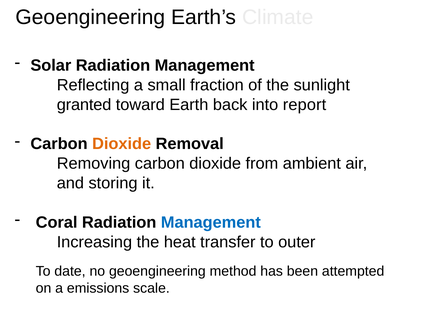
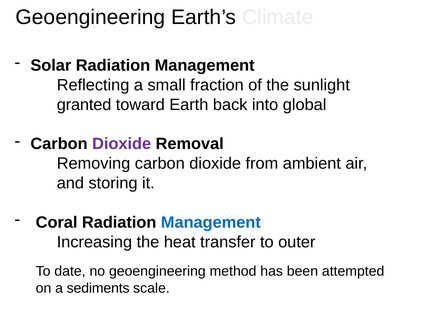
report: report -> global
Dioxide at (122, 144) colour: orange -> purple
emissions: emissions -> sediments
